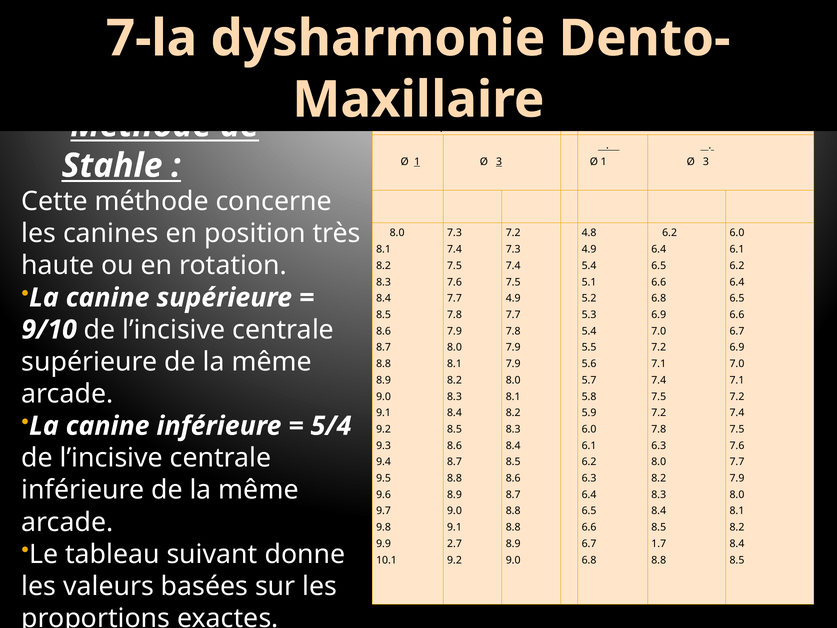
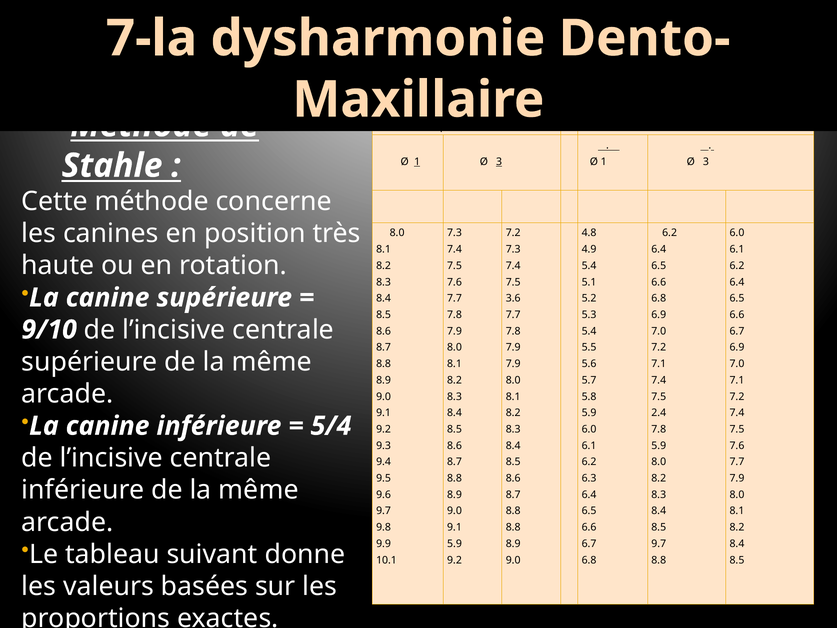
4.9 at (513, 298): 4.9 -> 3.6
7.2 at (659, 413): 7.2 -> 2.4
6.3 at (659, 445): 6.3 -> 5.9
2.7 at (455, 543): 2.7 -> 5.9
1.7 at (659, 543): 1.7 -> 9.7
